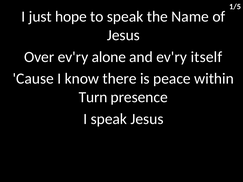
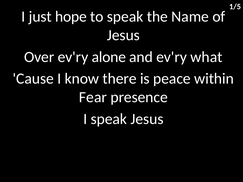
itself: itself -> what
Turn: Turn -> Fear
